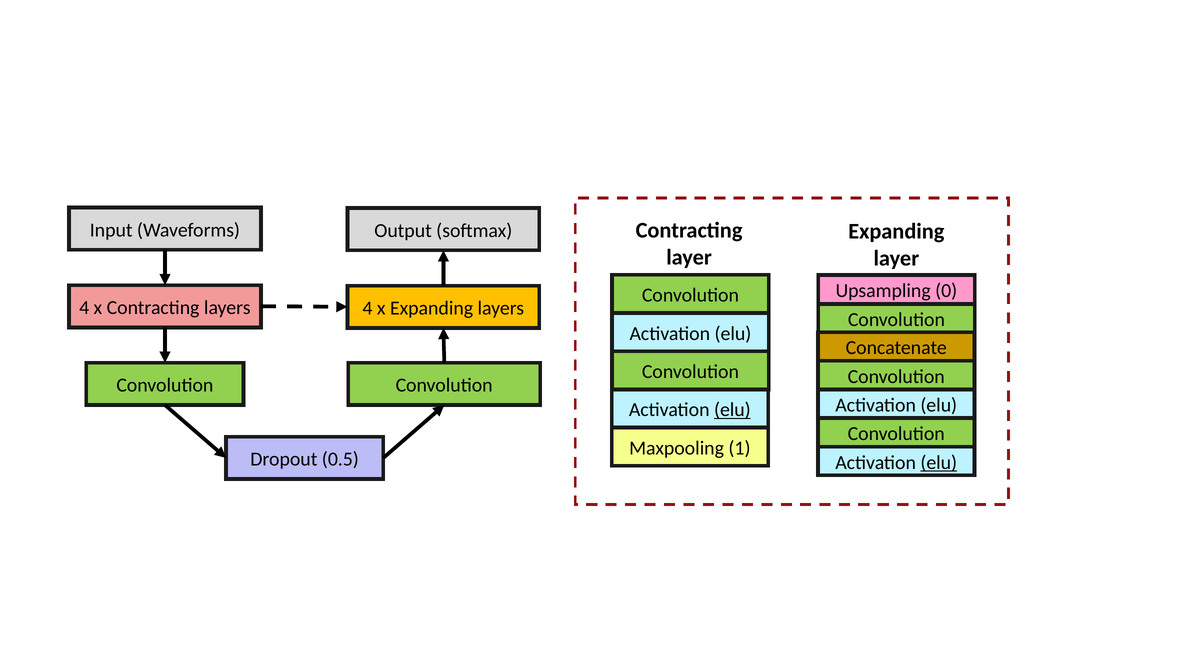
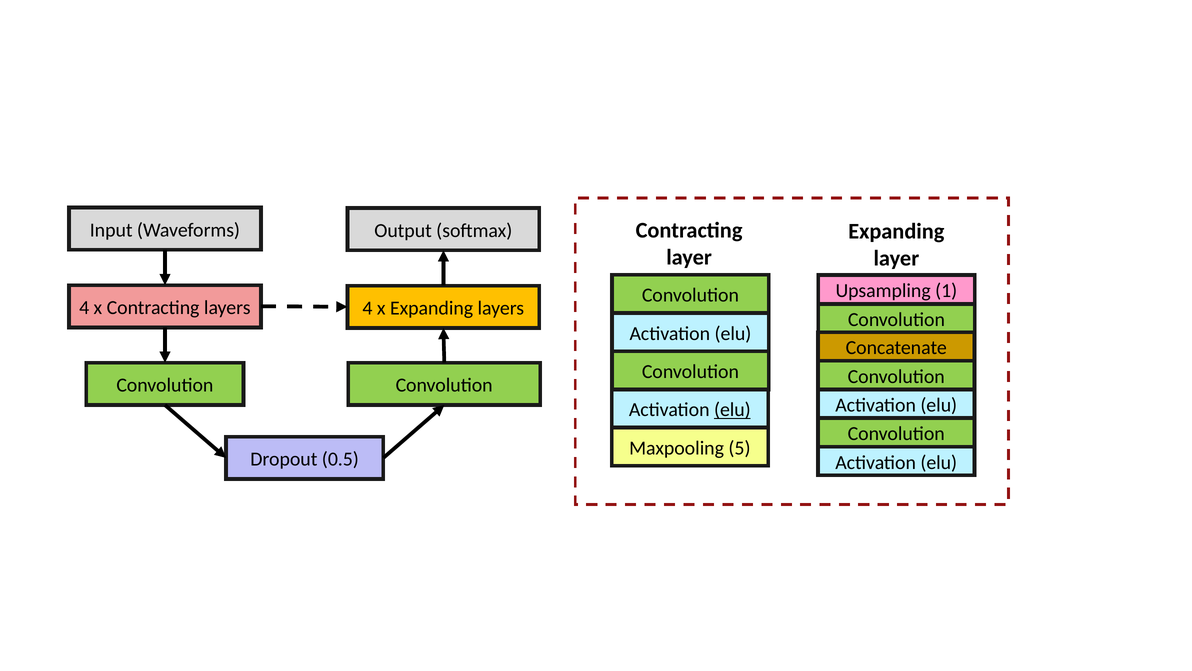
0: 0 -> 1
1: 1 -> 5
elu at (939, 462) underline: present -> none
